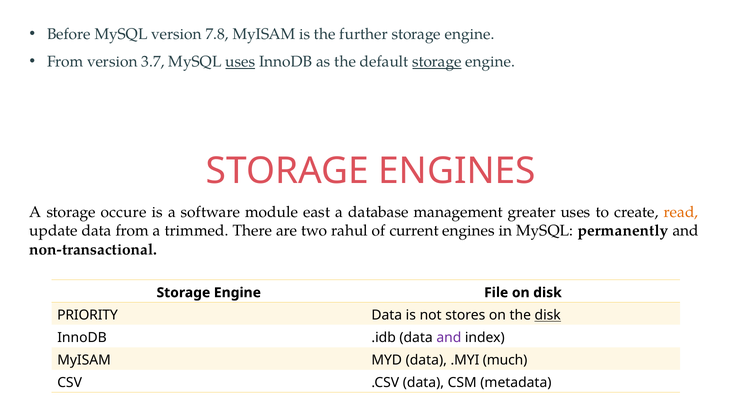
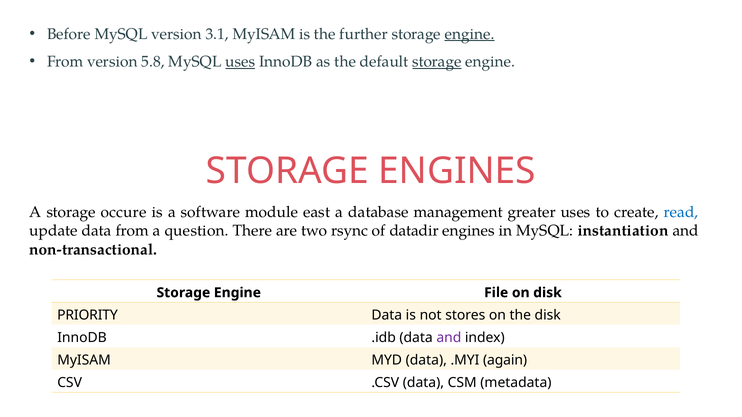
7.8: 7.8 -> 3.1
engine at (470, 34) underline: none -> present
3.7: 3.7 -> 5.8
read colour: orange -> blue
trimmed: trimmed -> question
rahul: rahul -> rsync
current: current -> datadir
permanently: permanently -> instantiation
disk at (548, 315) underline: present -> none
much: much -> again
